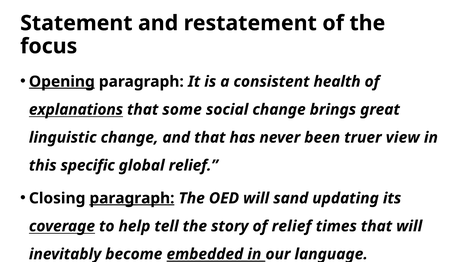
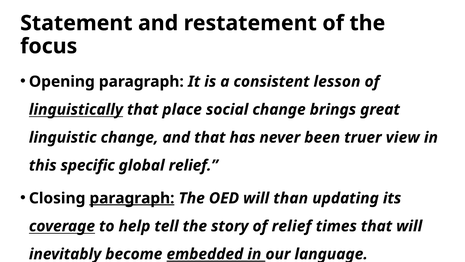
Opening underline: present -> none
health: health -> lesson
explanations: explanations -> linguistically
some: some -> place
sand: sand -> than
